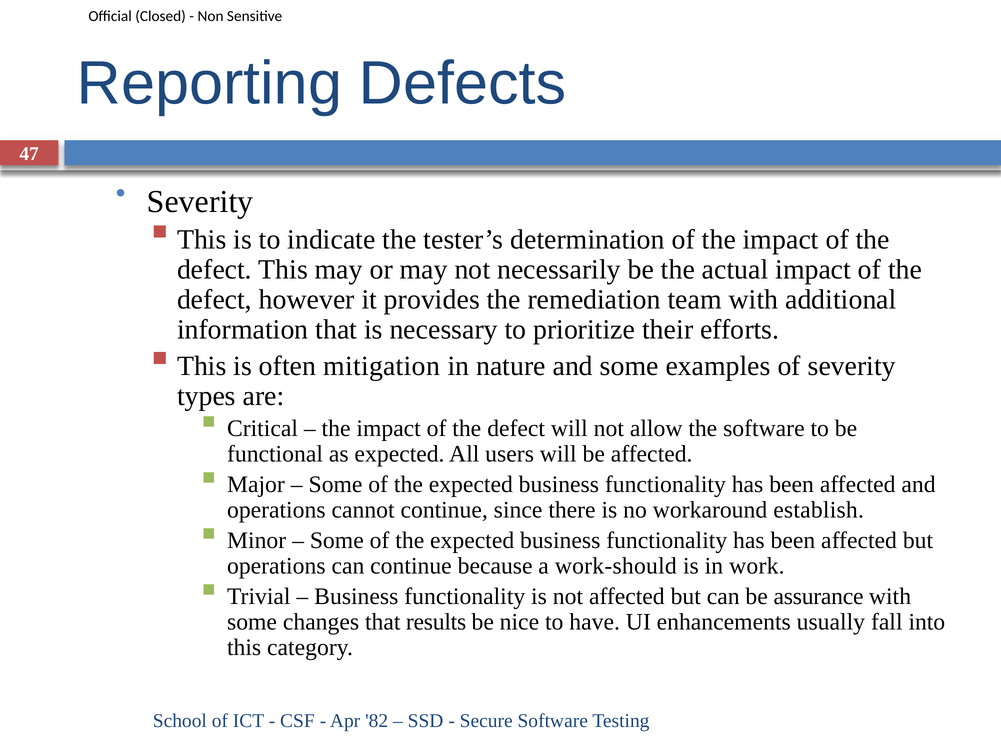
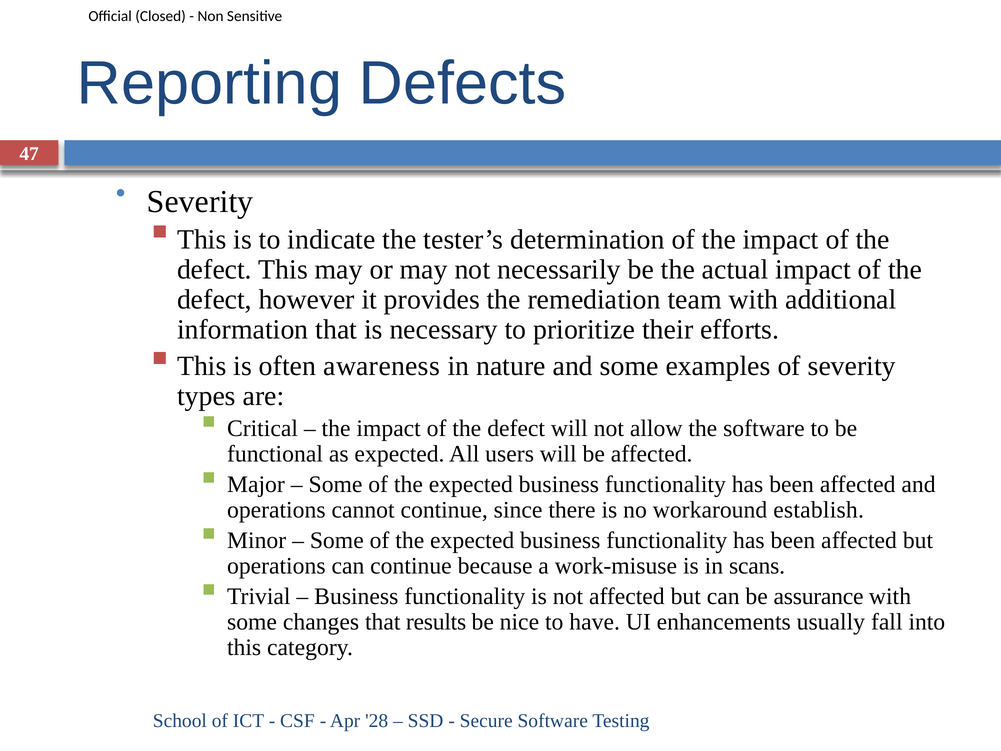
mitigation: mitigation -> awareness
work-should: work-should -> work-misuse
work: work -> scans
82: 82 -> 28
